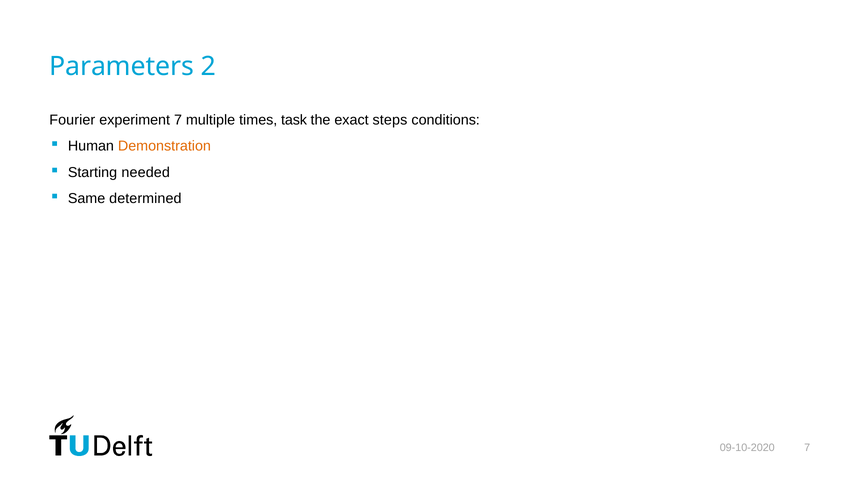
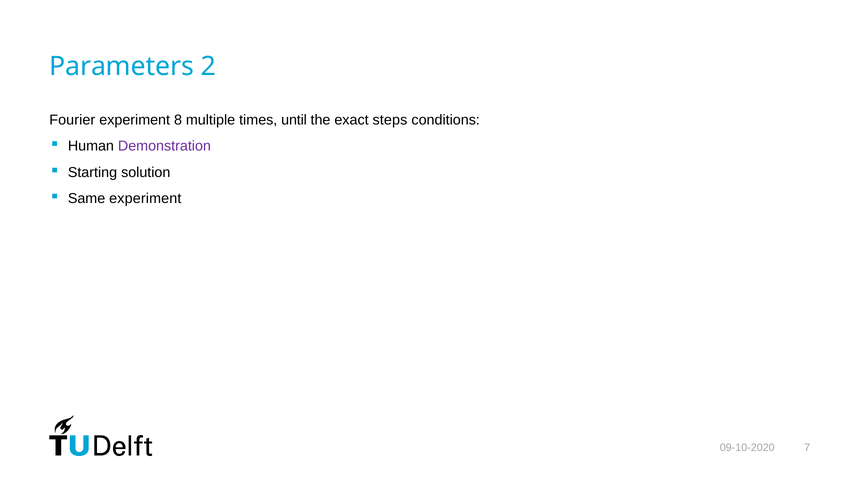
experiment 7: 7 -> 8
task: task -> until
Demonstration colour: orange -> purple
needed: needed -> solution
Same determined: determined -> experiment
